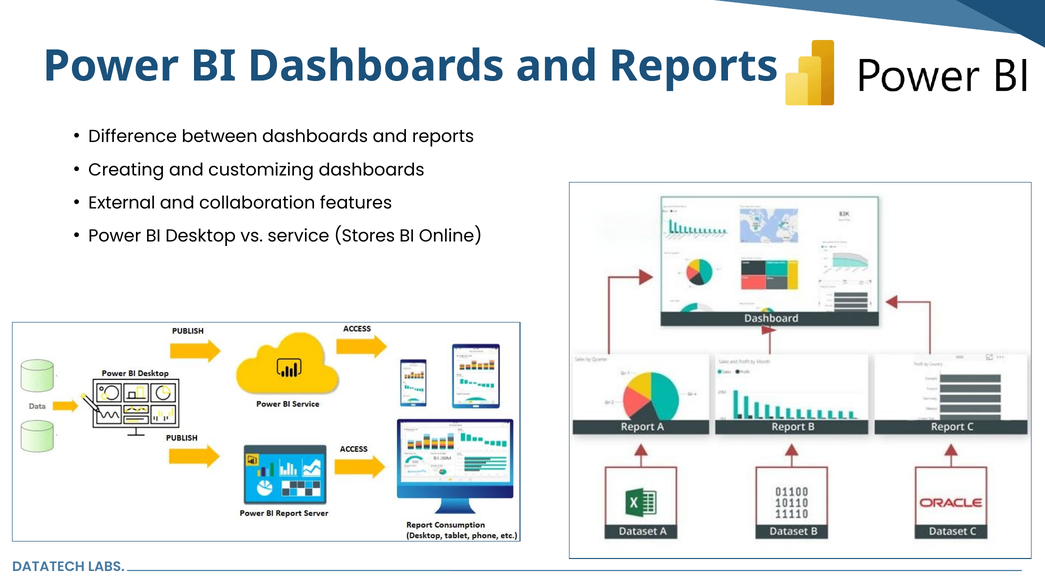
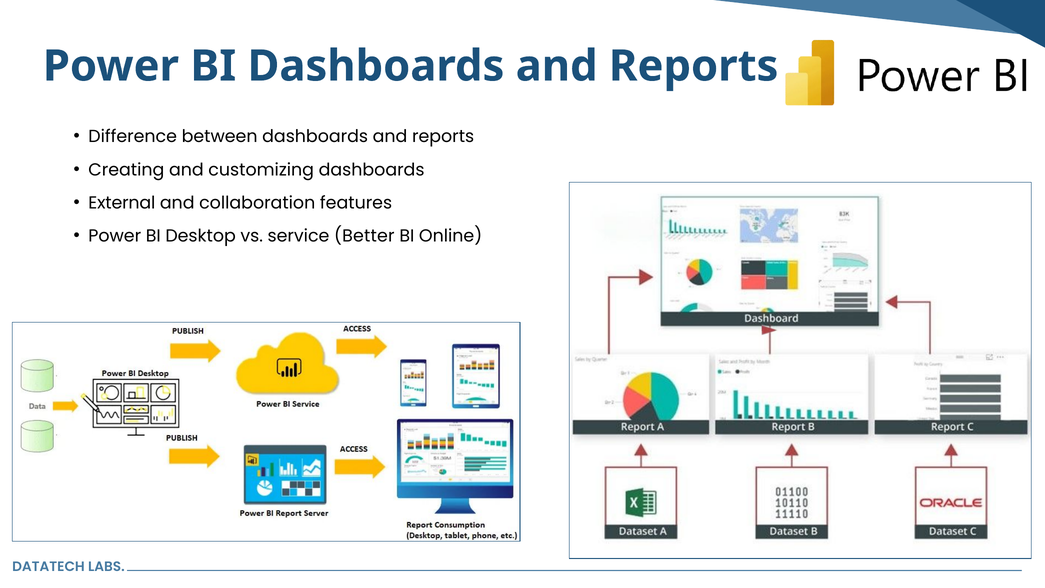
Stores: Stores -> Better
